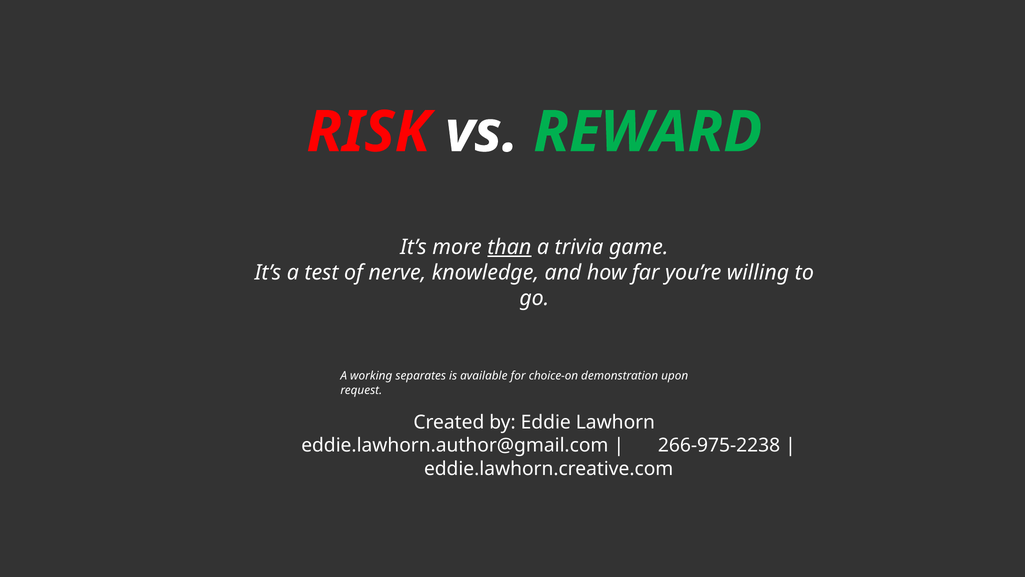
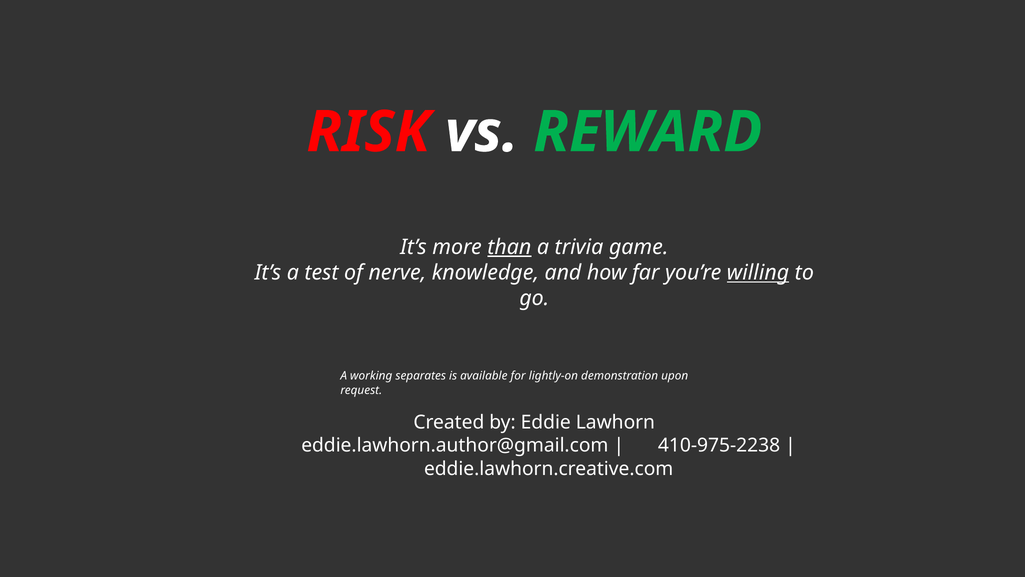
willing underline: none -> present
choice-on: choice-on -> lightly-on
266-975-2238: 266-975-2238 -> 410-975-2238
